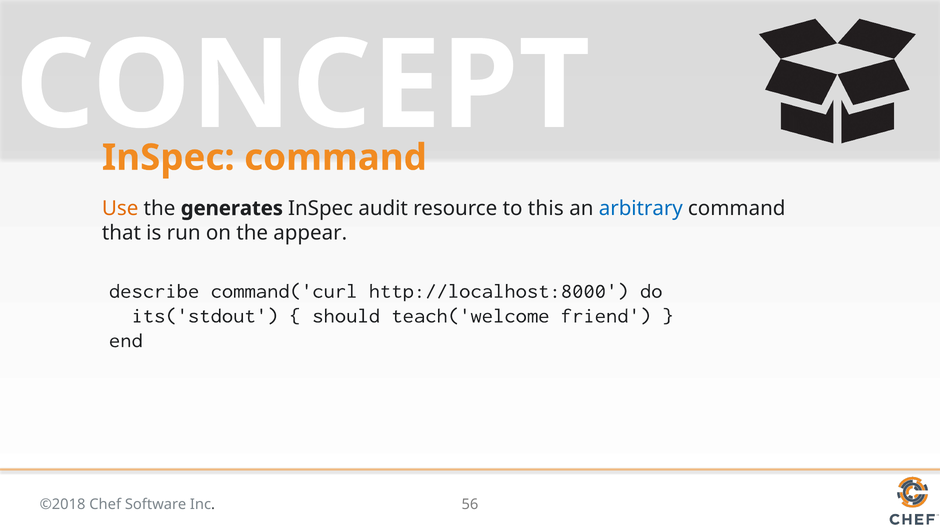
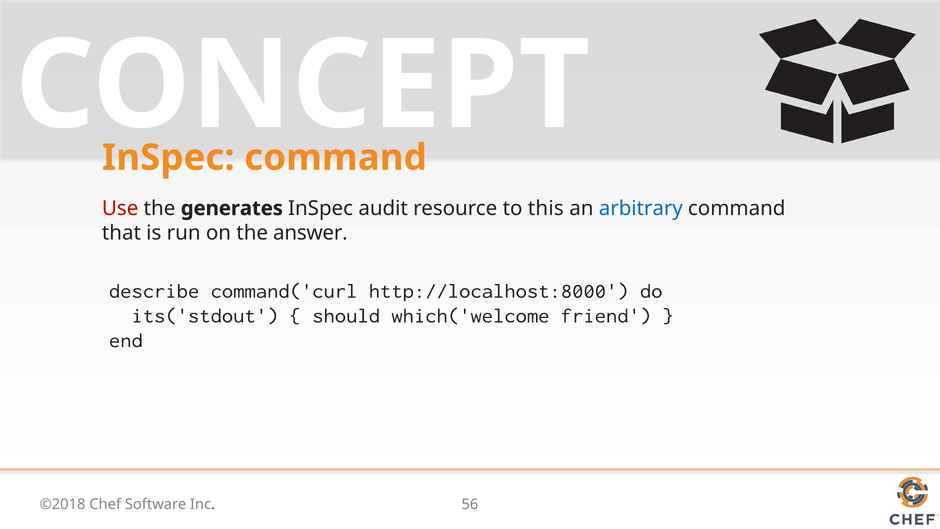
Use colour: orange -> red
appear: appear -> answer
teach('welcome: teach('welcome -> which('welcome
